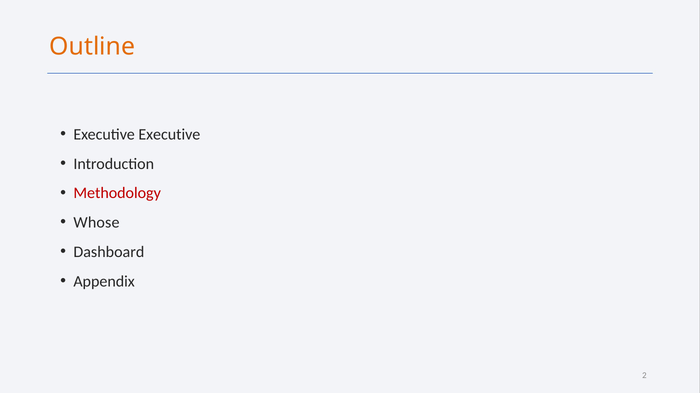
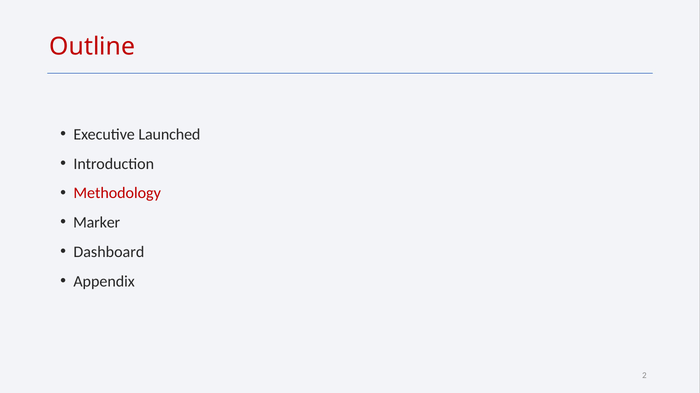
Outline colour: orange -> red
Executive Executive: Executive -> Launched
Whose: Whose -> Marker
